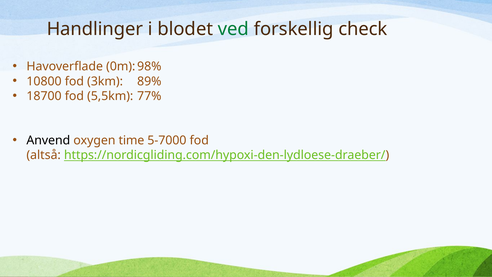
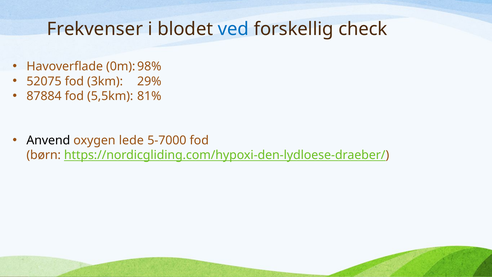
Handlinger: Handlinger -> Frekvenser
ved colour: green -> blue
10800: 10800 -> 52075
89%: 89% -> 29%
18700: 18700 -> 87884
77%: 77% -> 81%
time: time -> lede
altså: altså -> børn
